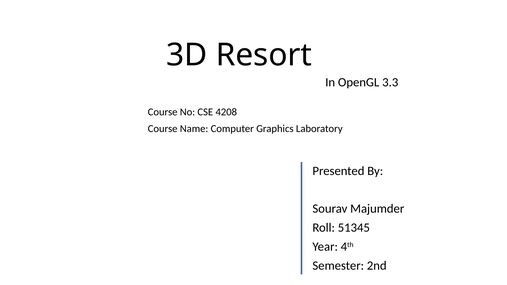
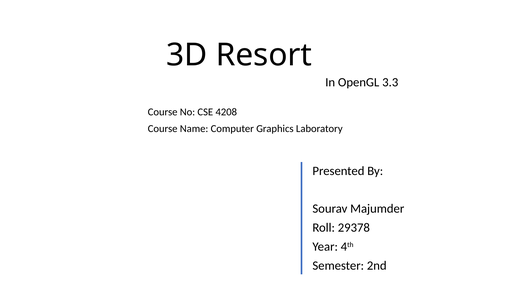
51345: 51345 -> 29378
